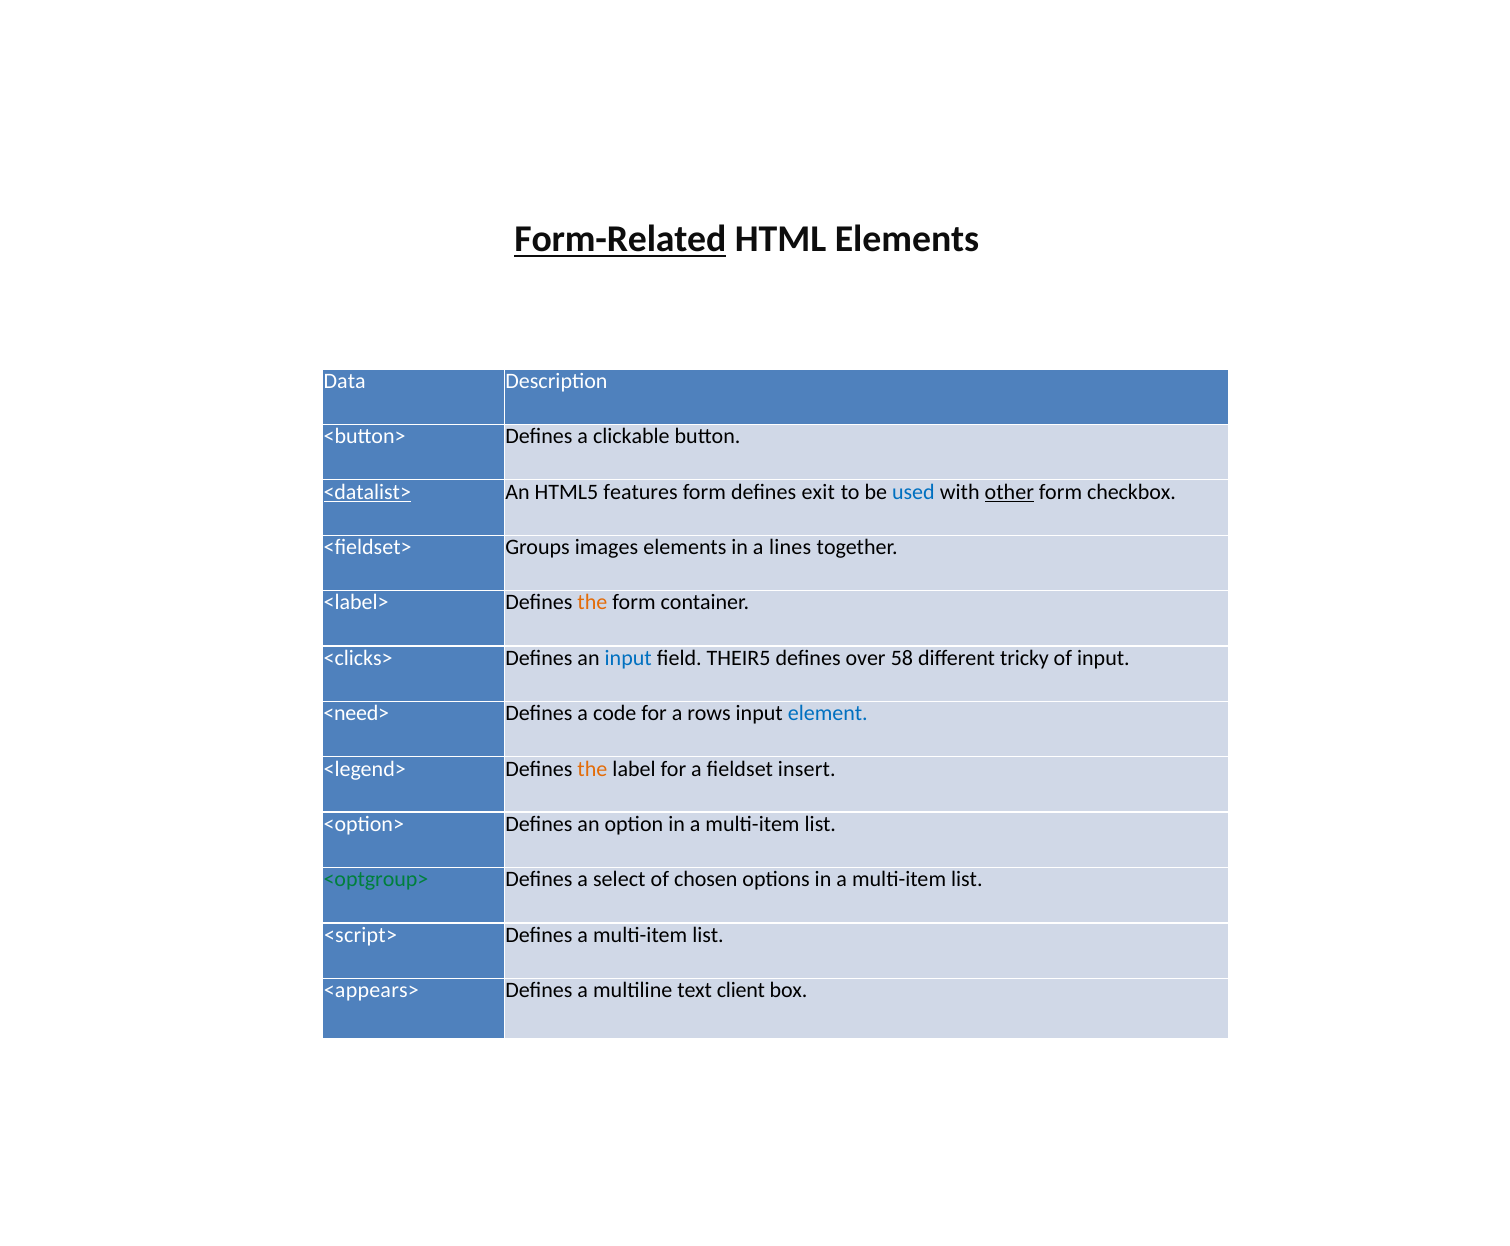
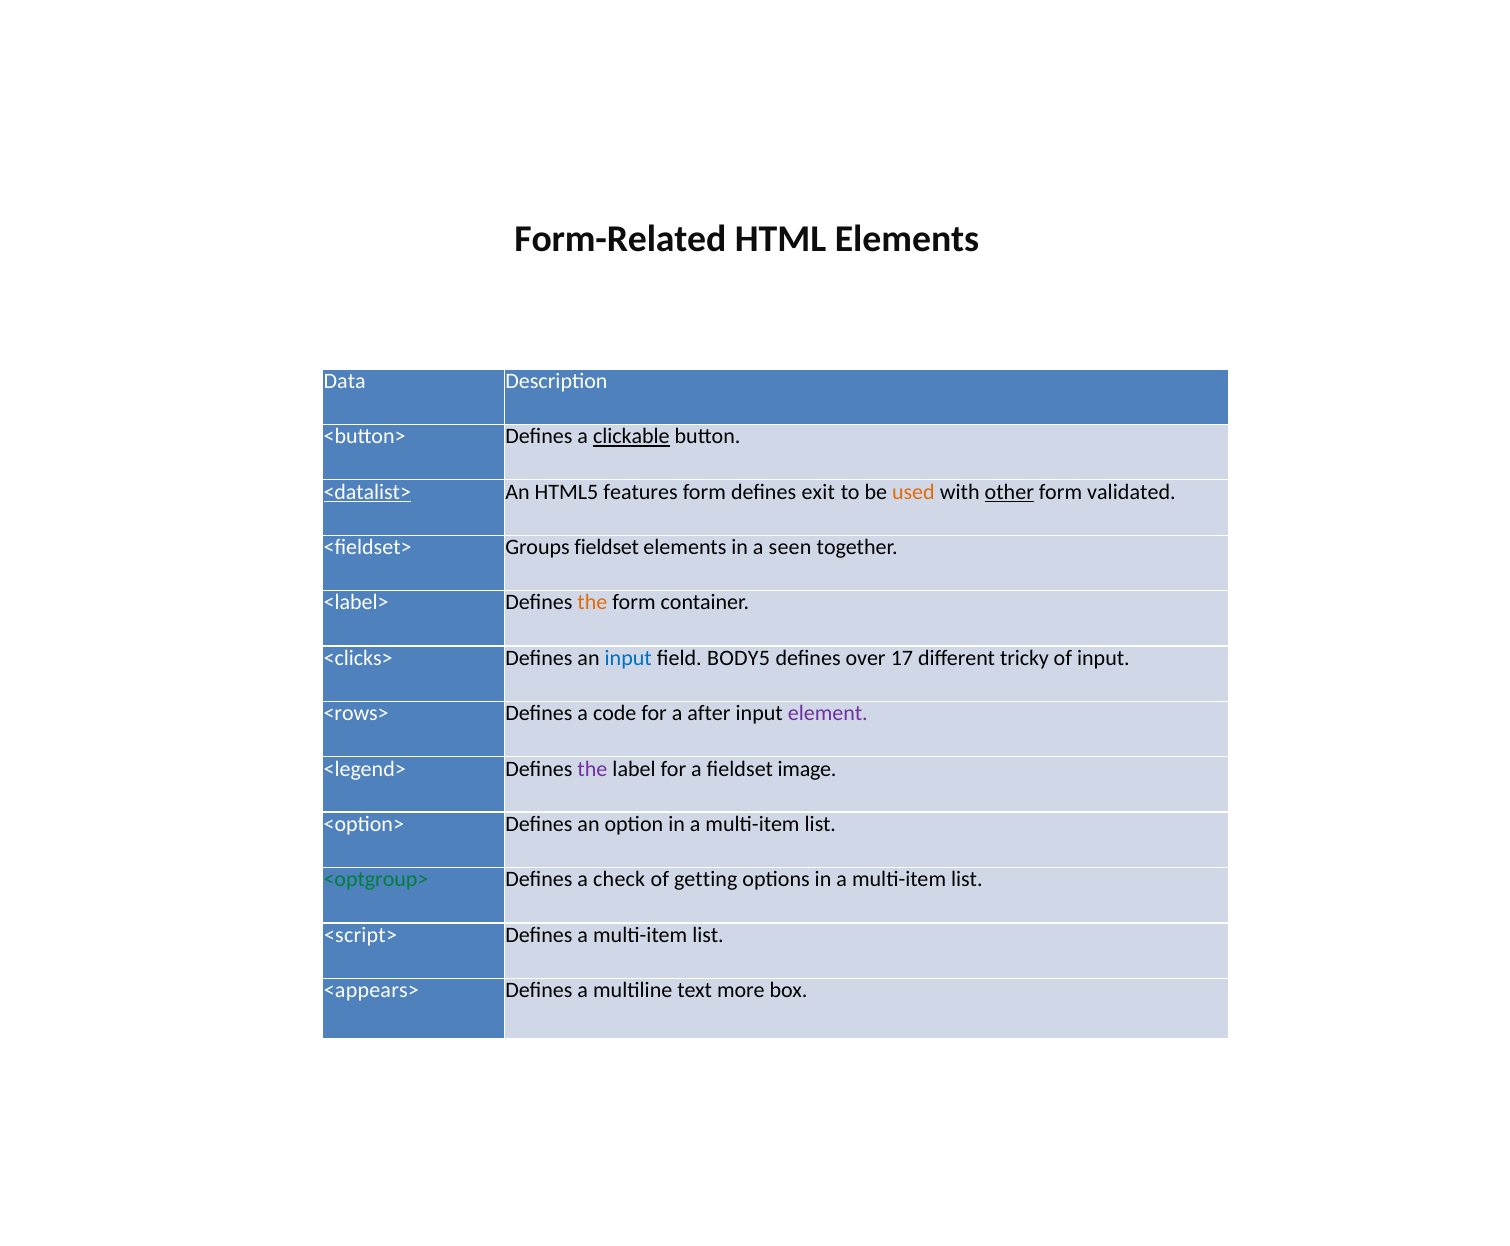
Form-Related underline: present -> none
clickable underline: none -> present
used colour: blue -> orange
checkbox: checkbox -> validated
Groups images: images -> fieldset
lines: lines -> seen
THEIR5: THEIR5 -> BODY5
58: 58 -> 17
<need>: <need> -> <rows>
rows: rows -> after
element colour: blue -> purple
the at (592, 769) colour: orange -> purple
insert: insert -> image
select: select -> check
chosen: chosen -> getting
client: client -> more
